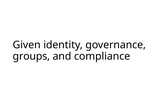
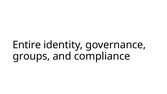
Given: Given -> Entire
